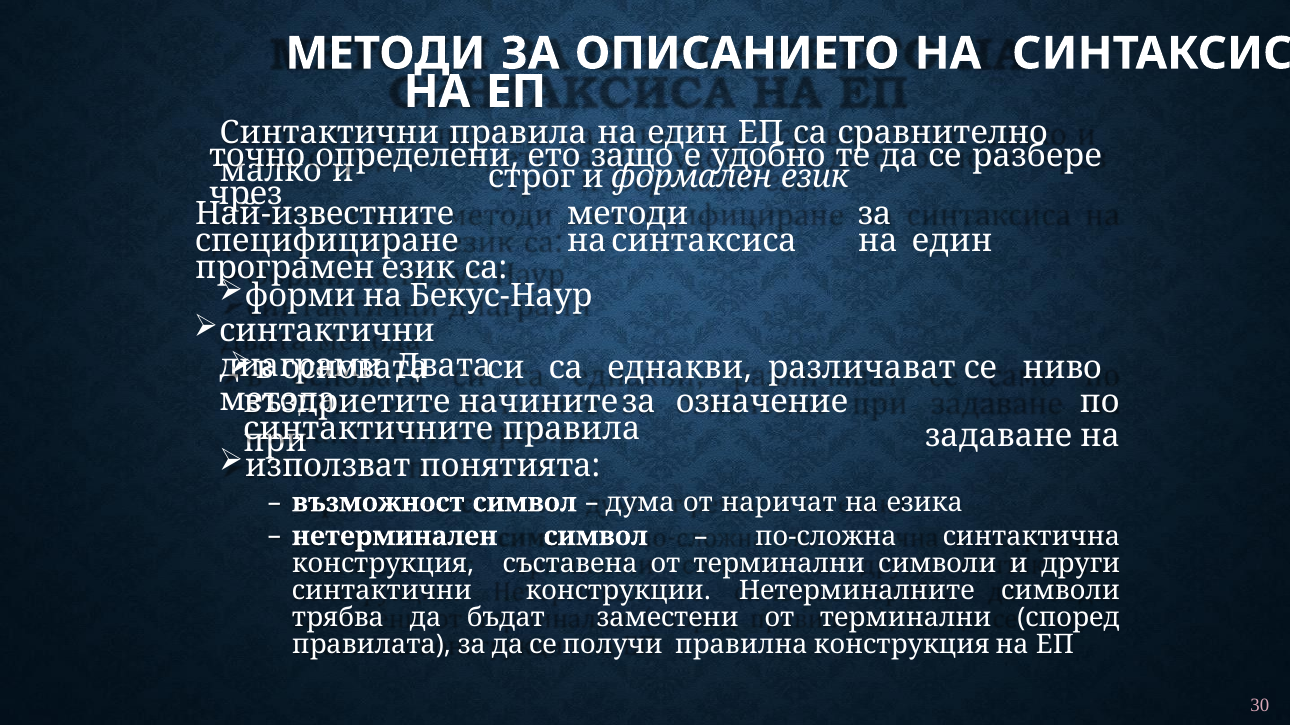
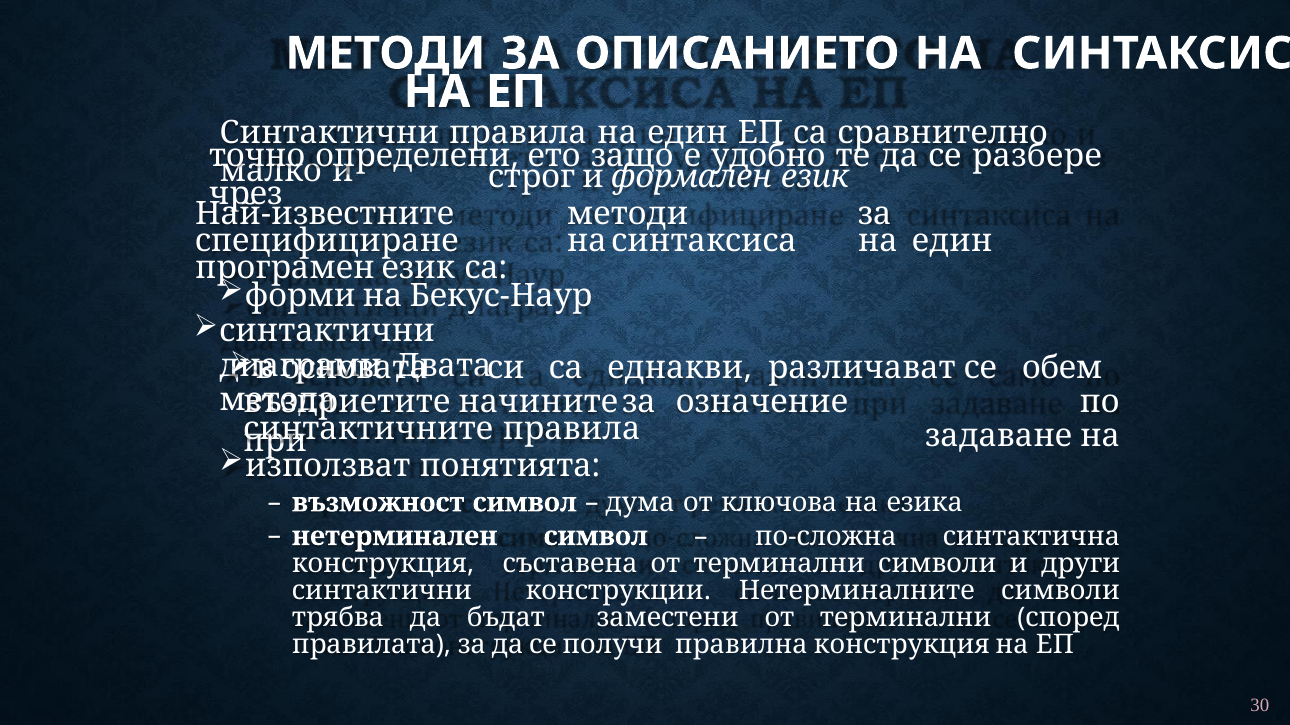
ниво: ниво -> обем
наричат: наричат -> ключова
